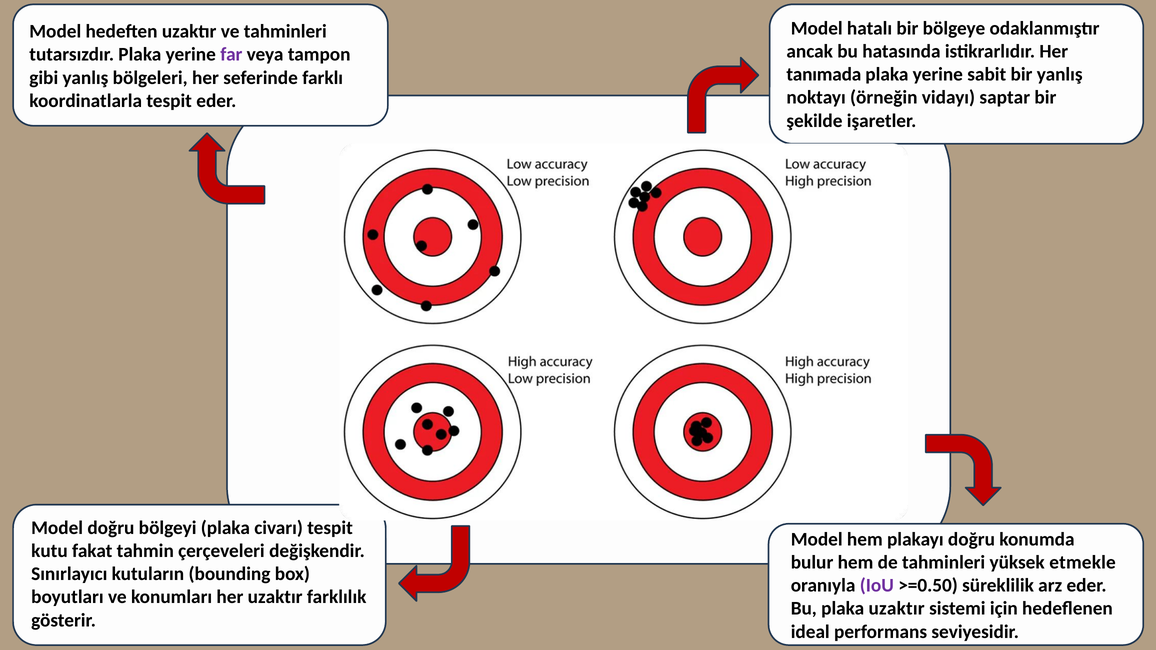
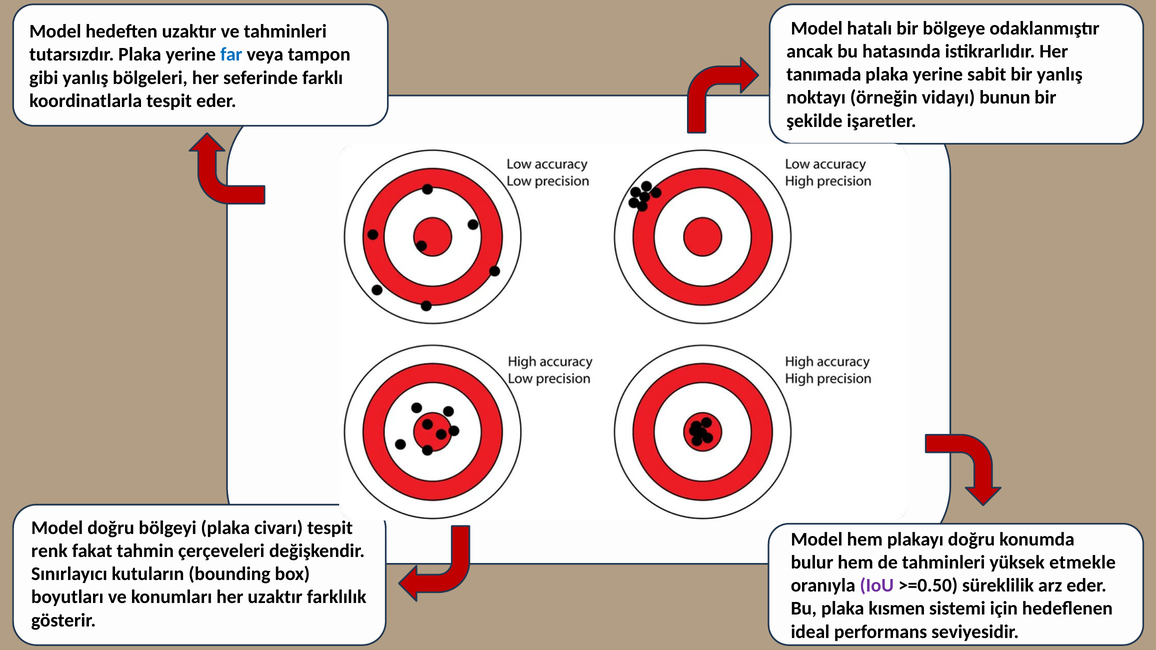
far colour: purple -> blue
saptar: saptar -> bunun
kutu: kutu -> renk
plaka uzaktır: uzaktır -> kısmen
